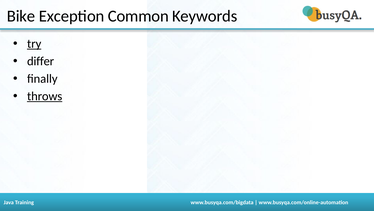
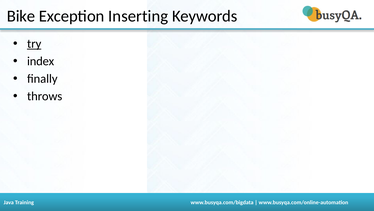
Common: Common -> Inserting
differ: differ -> index
throws underline: present -> none
